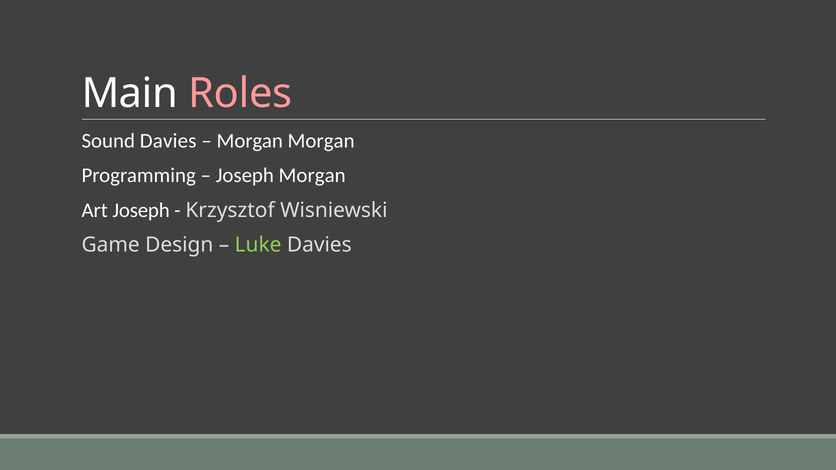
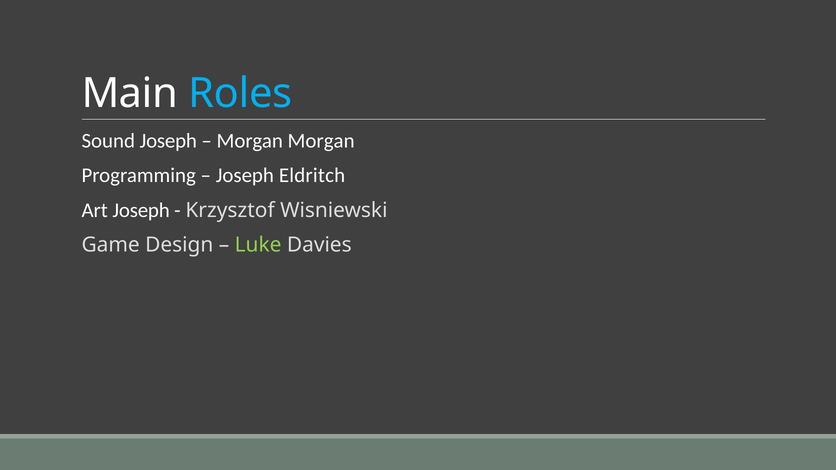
Roles colour: pink -> light blue
Sound Davies: Davies -> Joseph
Joseph Morgan: Morgan -> Eldritch
